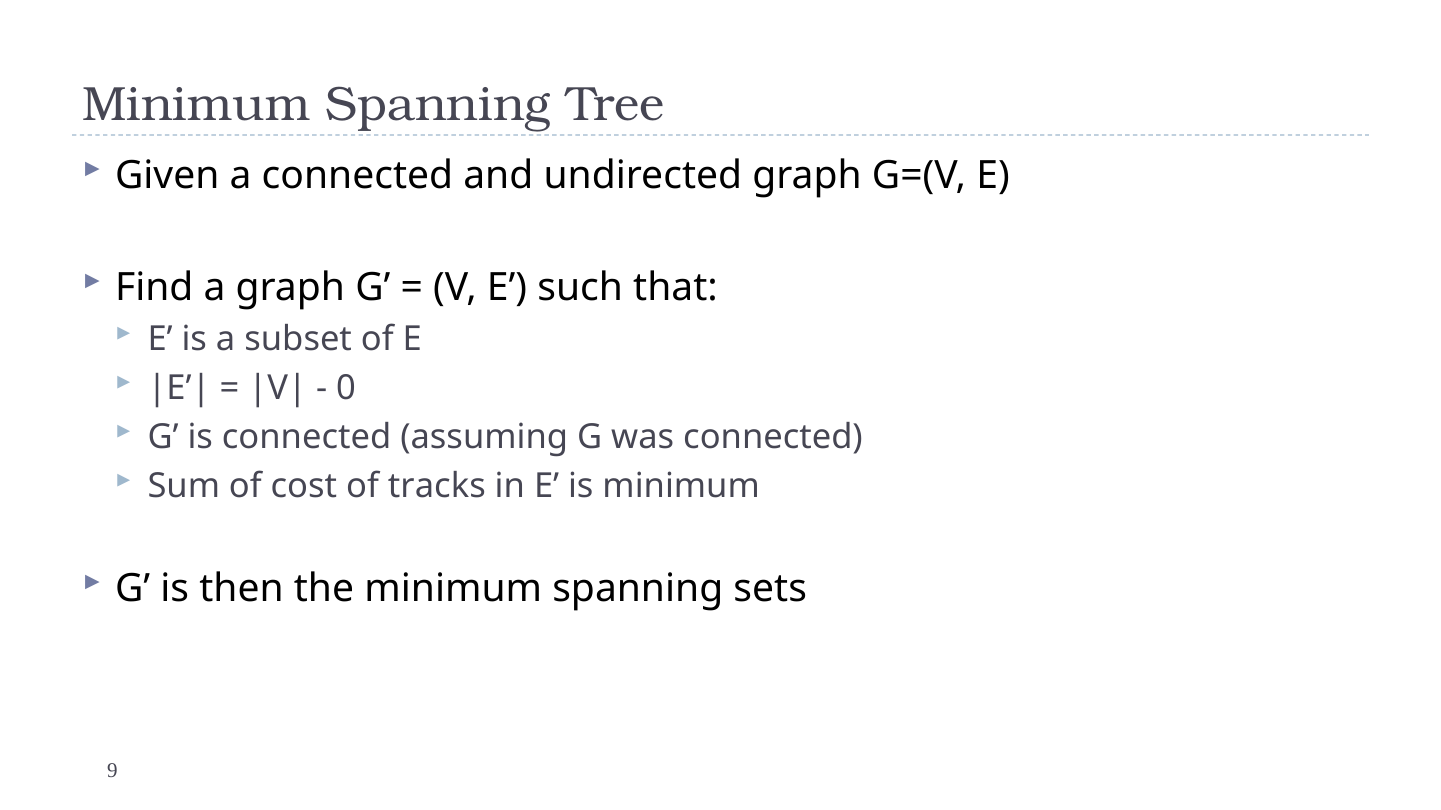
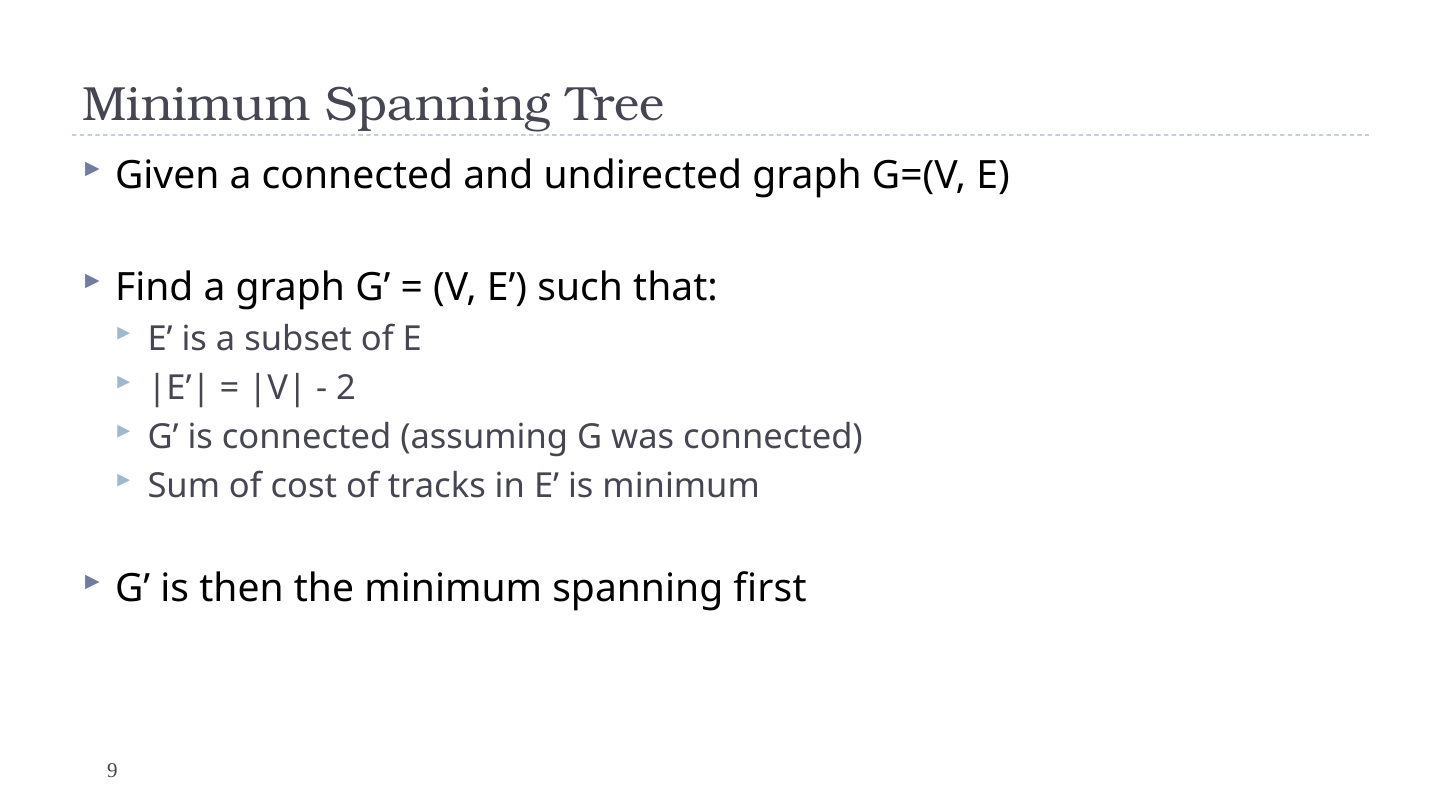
0: 0 -> 2
sets: sets -> first
